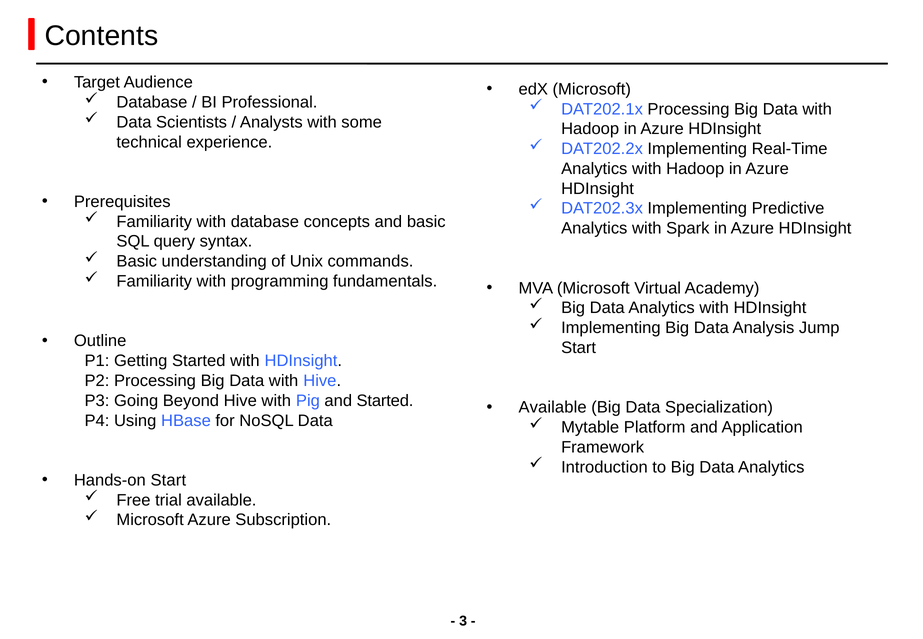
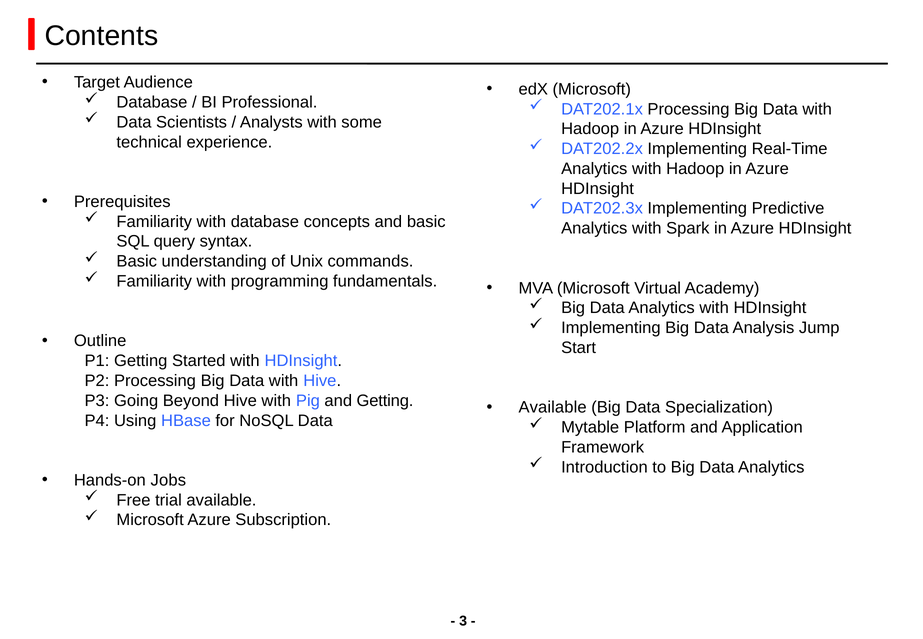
and Started: Started -> Getting
Hands-on Start: Start -> Jobs
